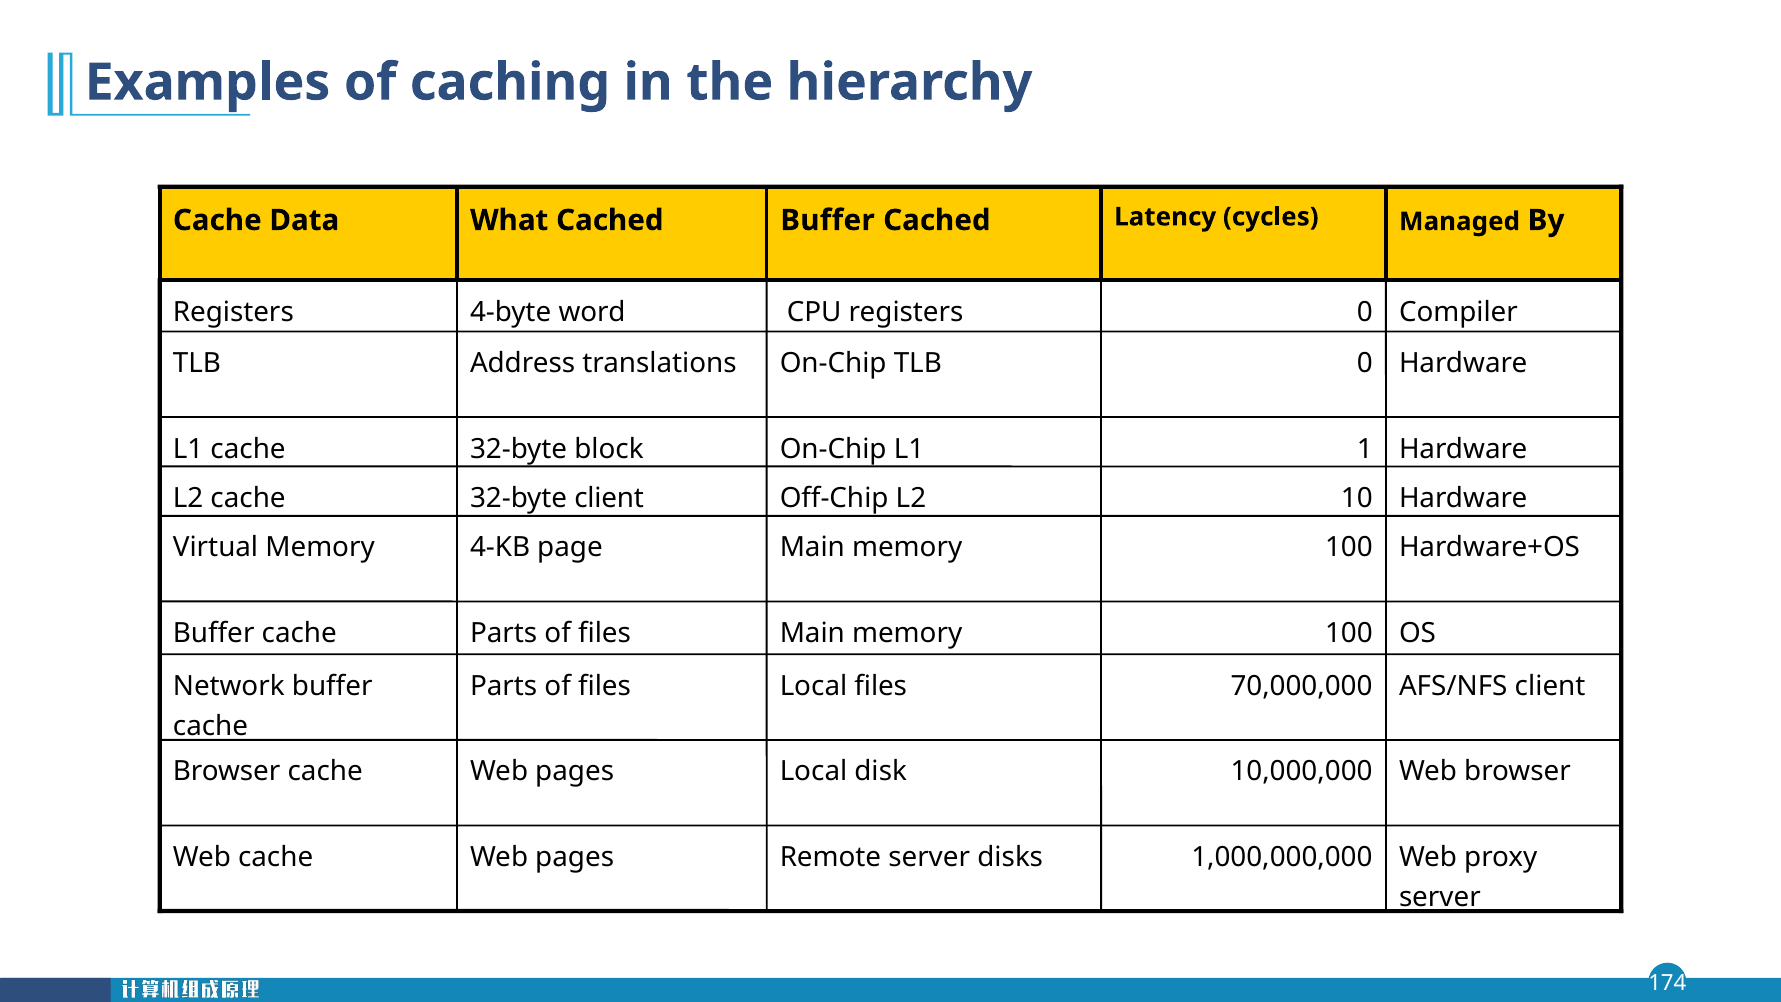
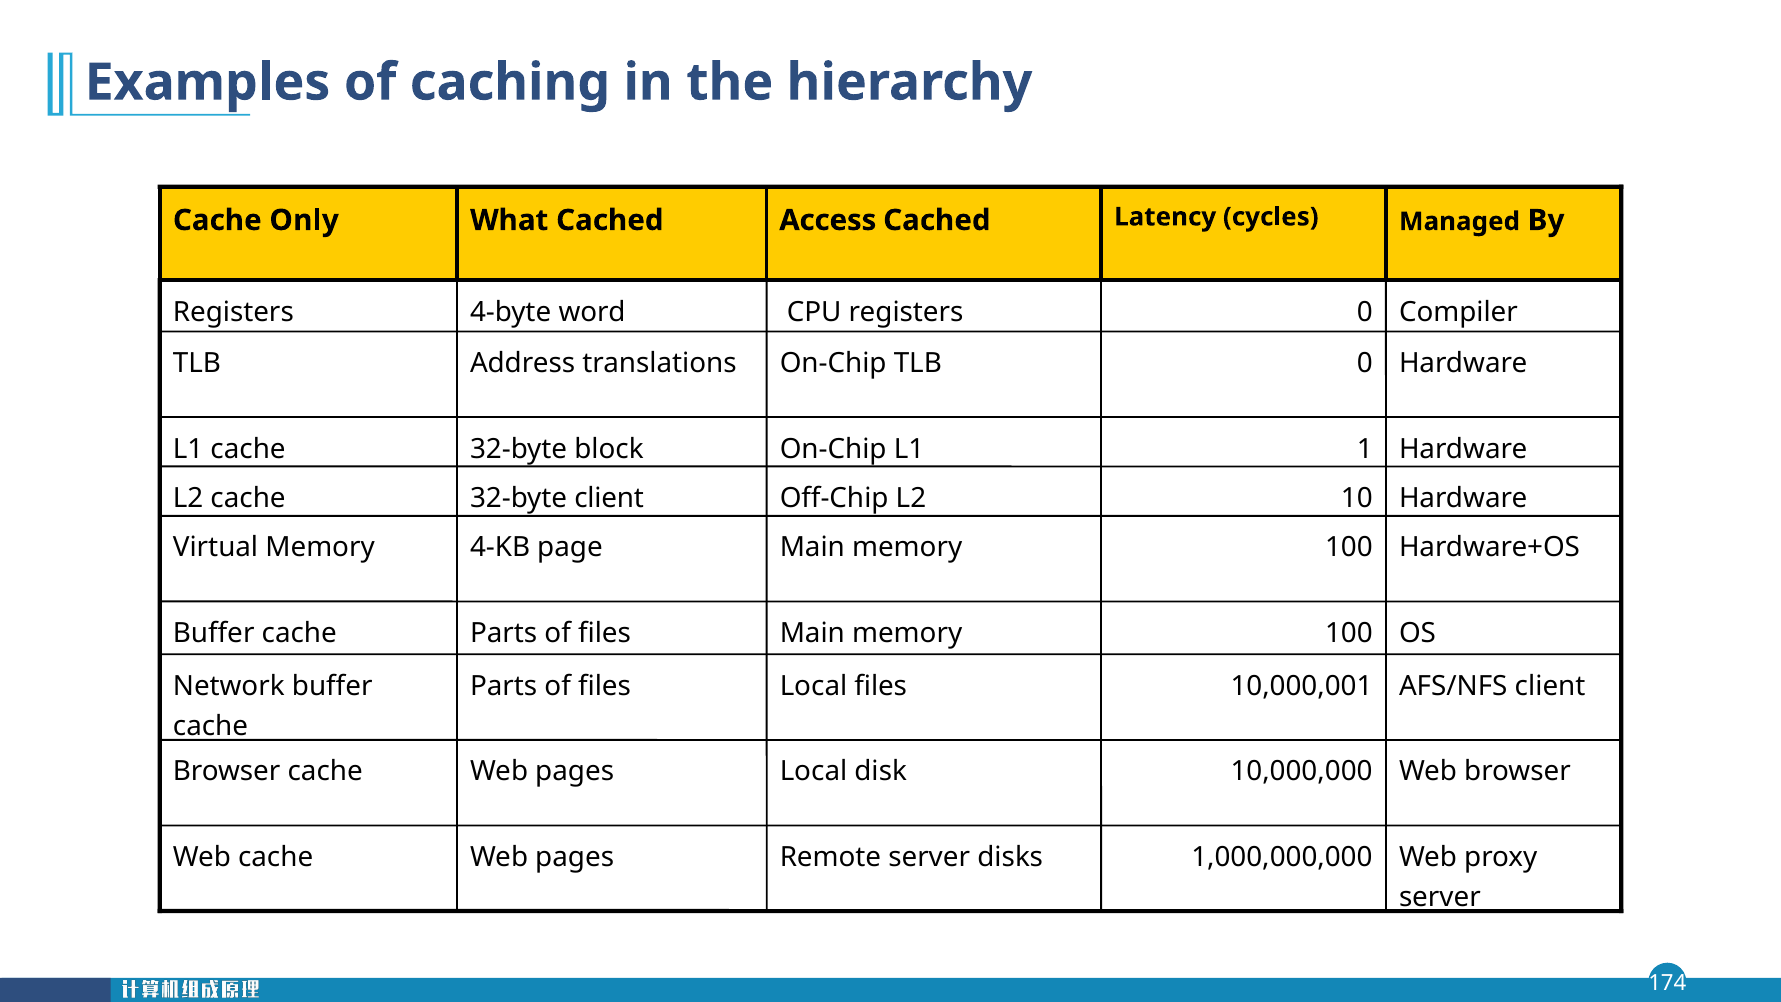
Data: Data -> Only
Buffer at (828, 220): Buffer -> Access
70,000,000: 70,000,000 -> 10,000,001
